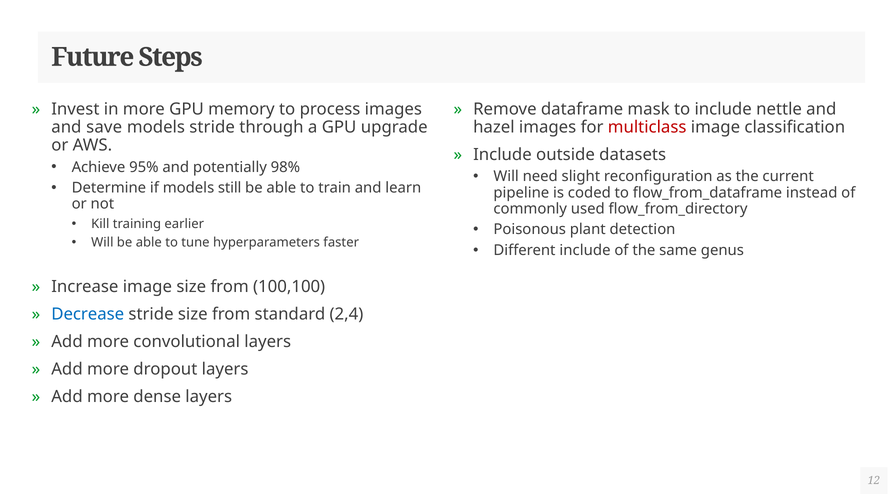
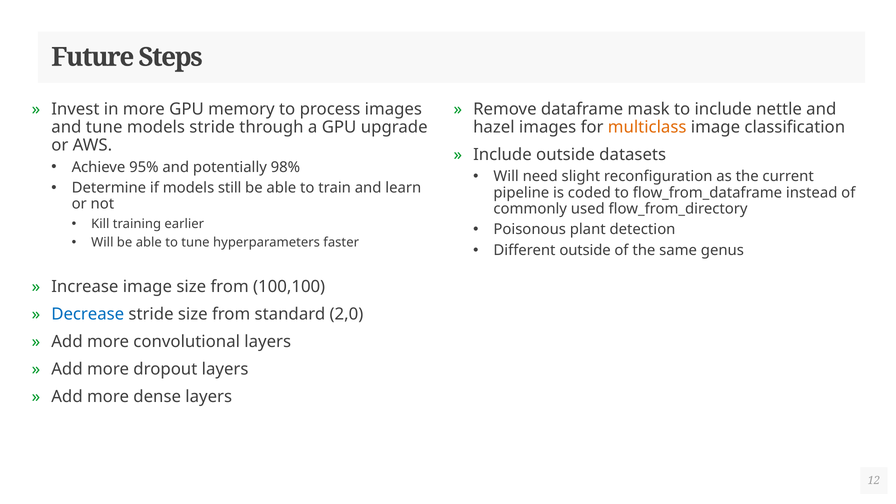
and save: save -> tune
multiclass colour: red -> orange
Different include: include -> outside
2,4: 2,4 -> 2,0
